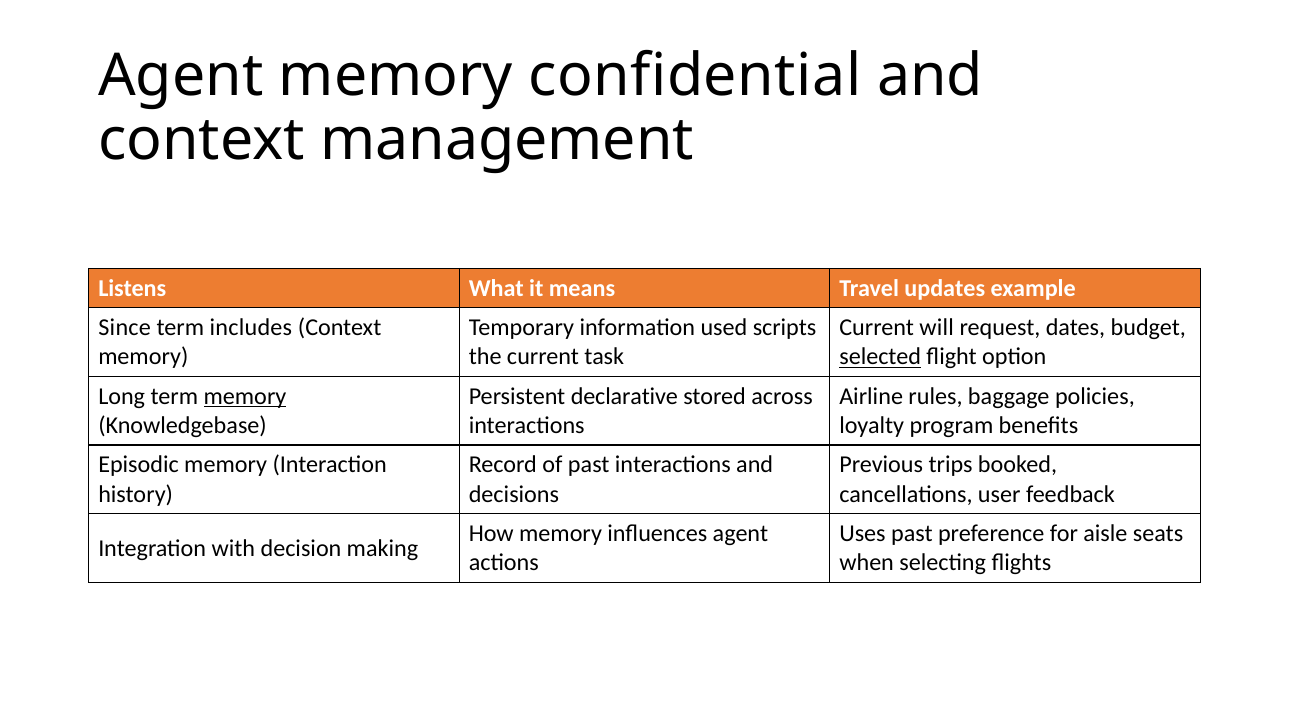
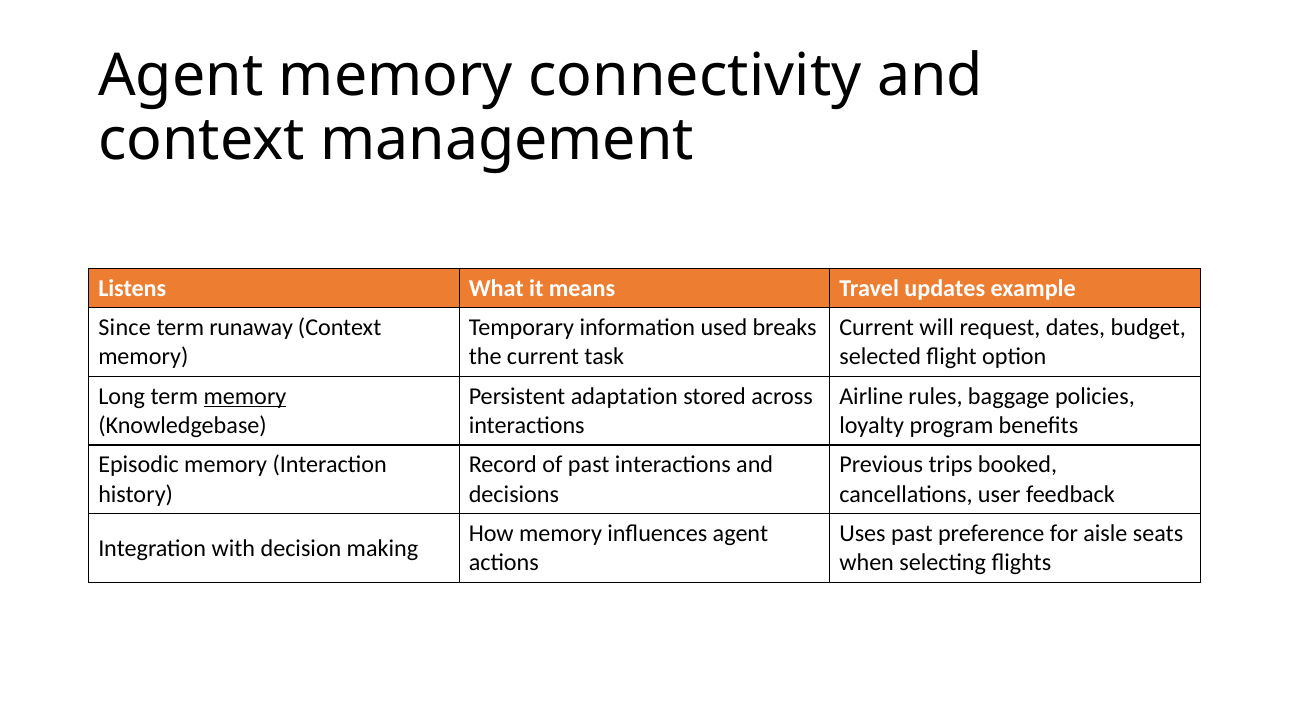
confidential: confidential -> connectivity
includes: includes -> runaway
scripts: scripts -> breaks
selected underline: present -> none
declarative: declarative -> adaptation
